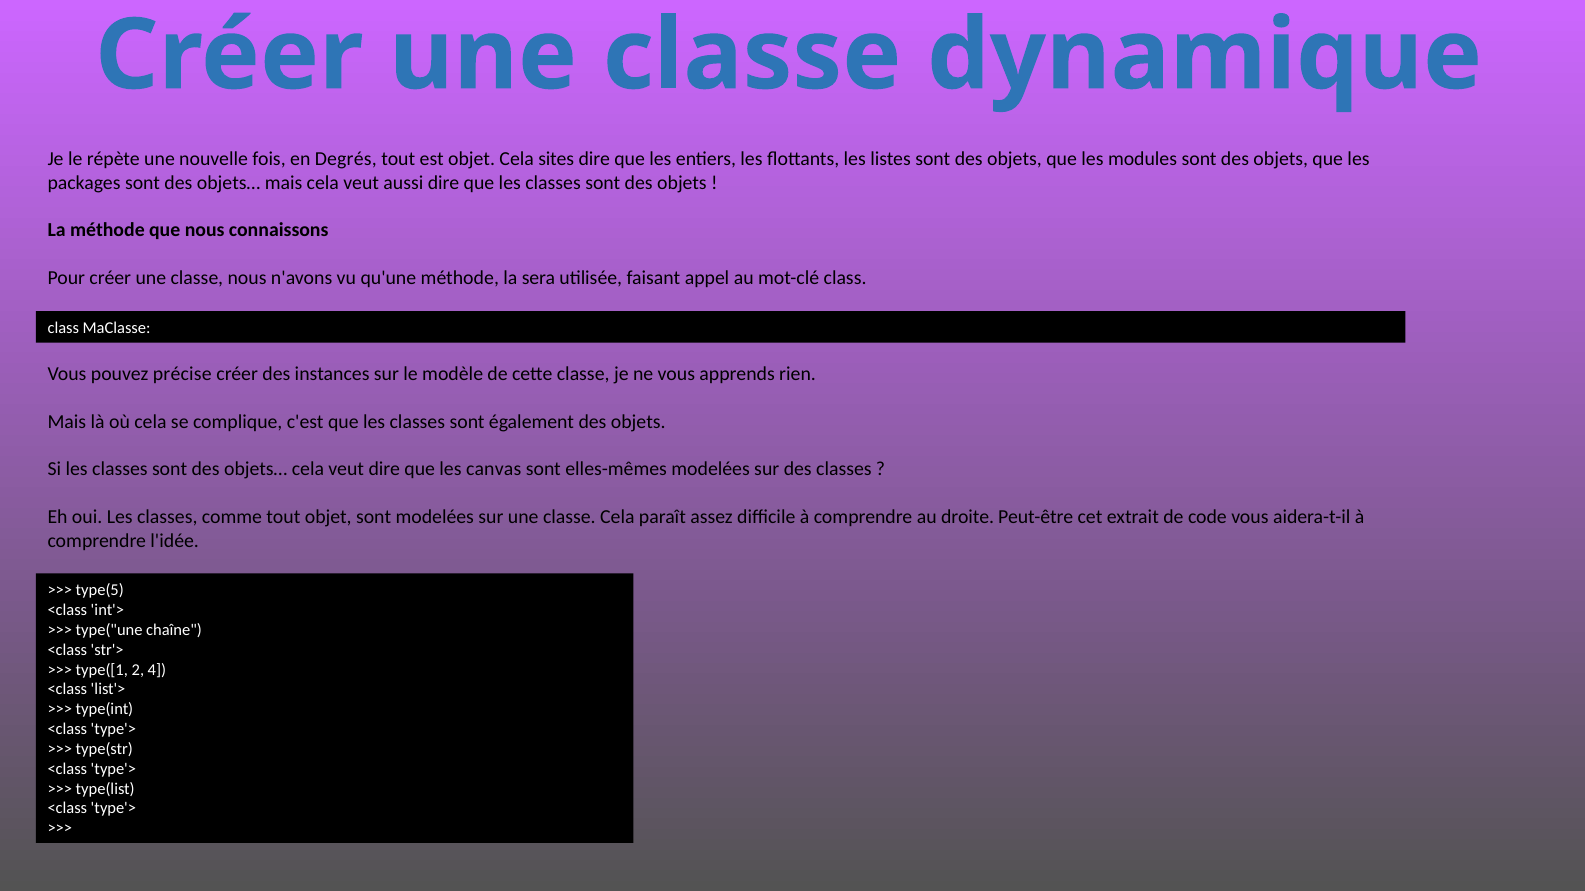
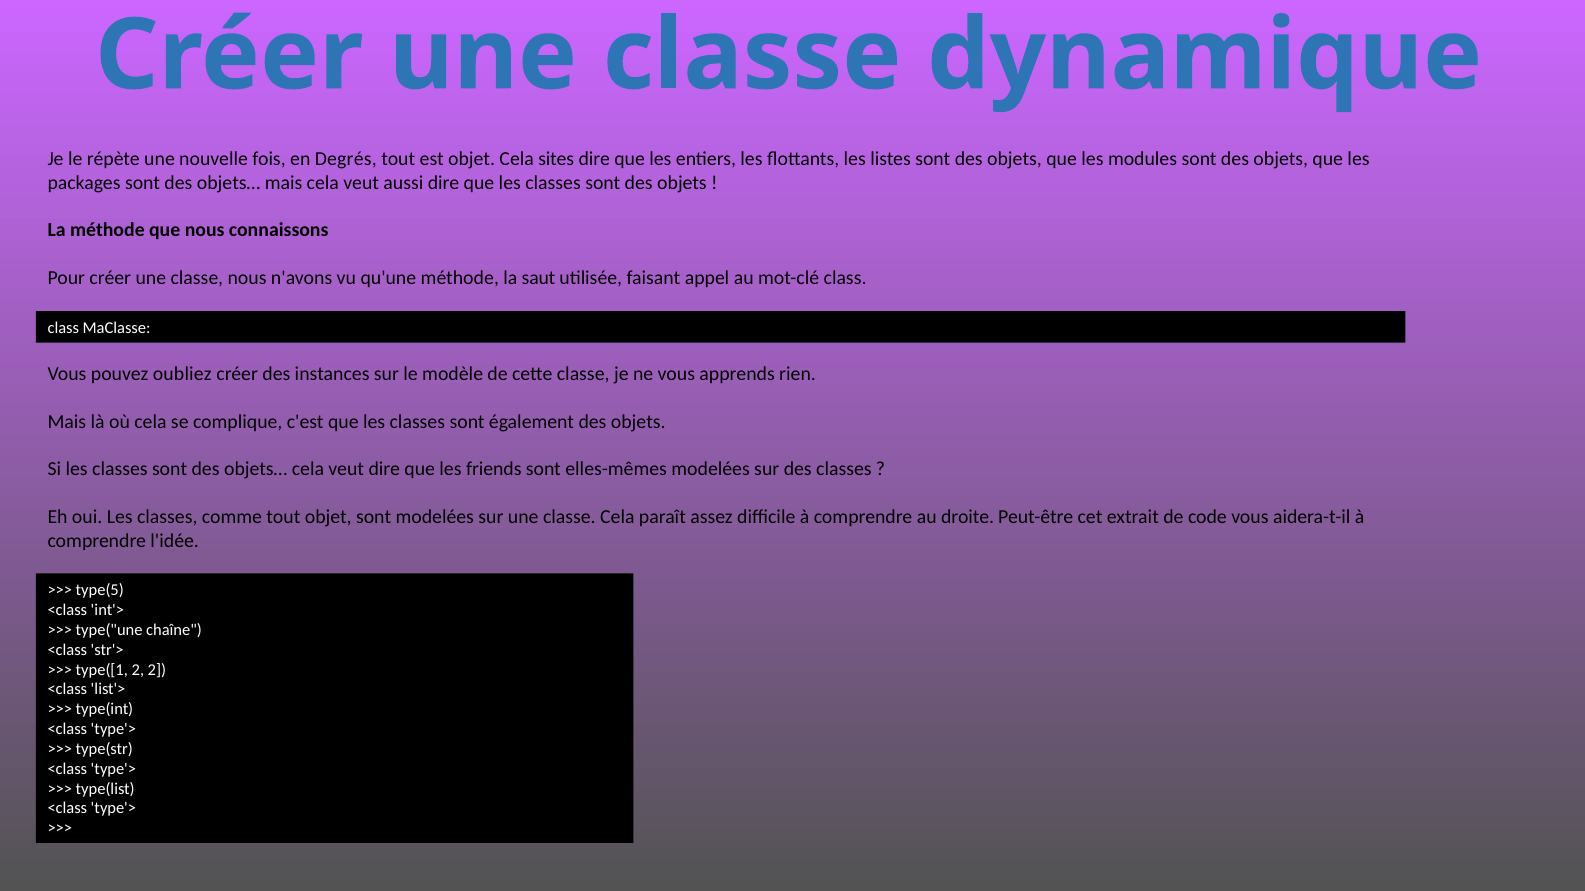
sera: sera -> saut
précise: précise -> oubliez
canvas: canvas -> friends
2 4: 4 -> 2
